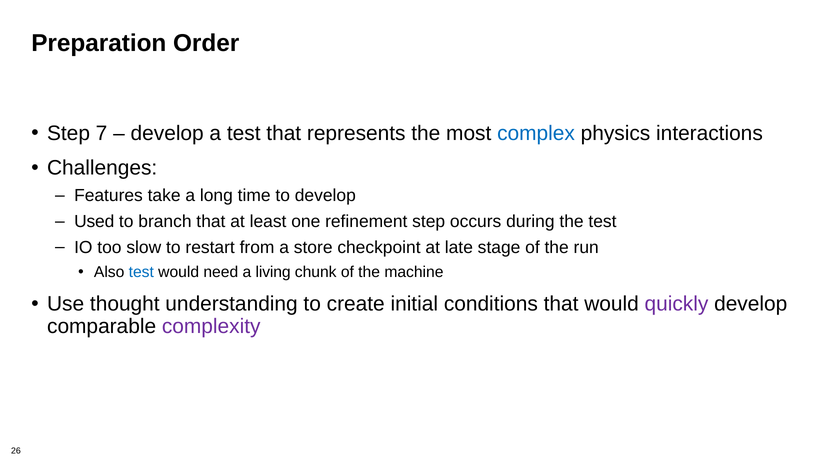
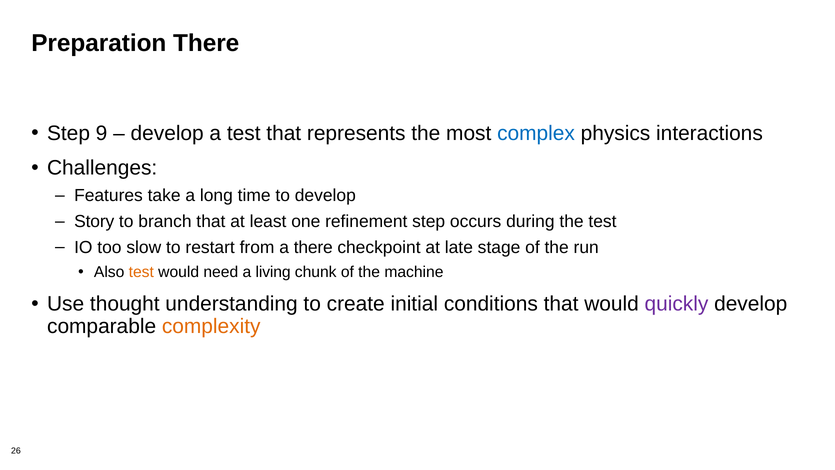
Preparation Order: Order -> There
7: 7 -> 9
Used: Used -> Story
a store: store -> there
test at (141, 272) colour: blue -> orange
complexity colour: purple -> orange
